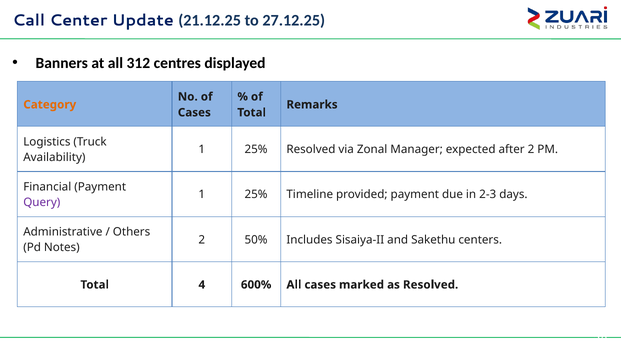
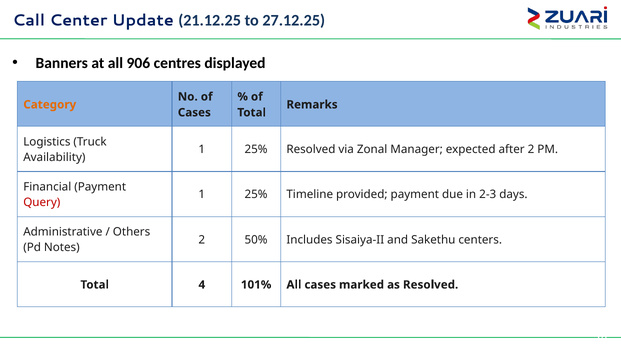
312: 312 -> 906
Query colour: purple -> red
600%: 600% -> 101%
